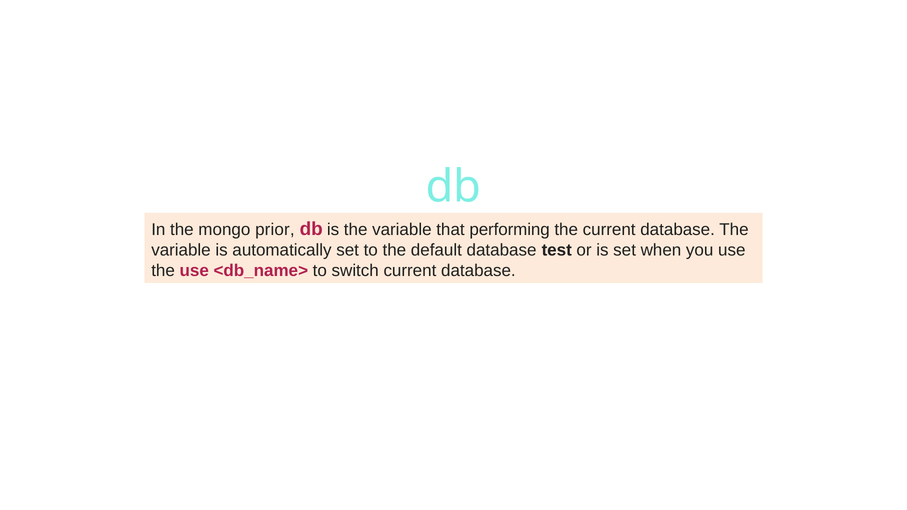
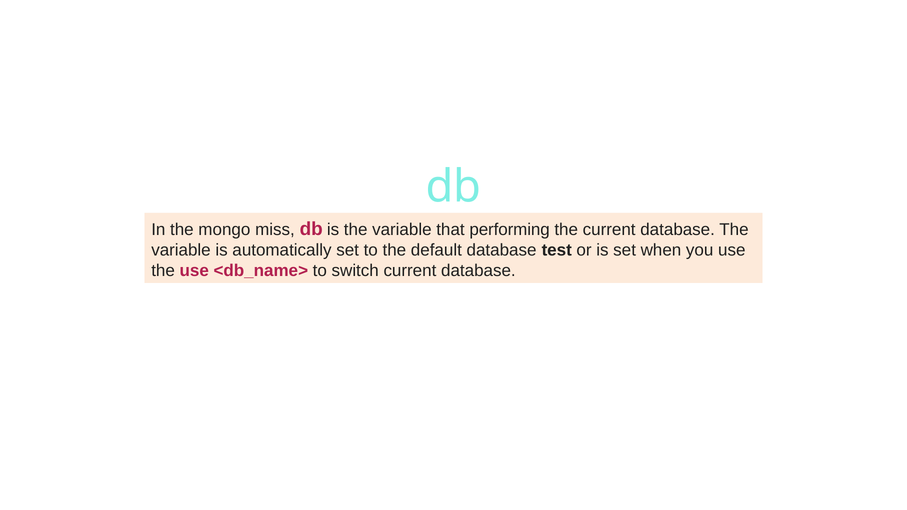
prior: prior -> miss
